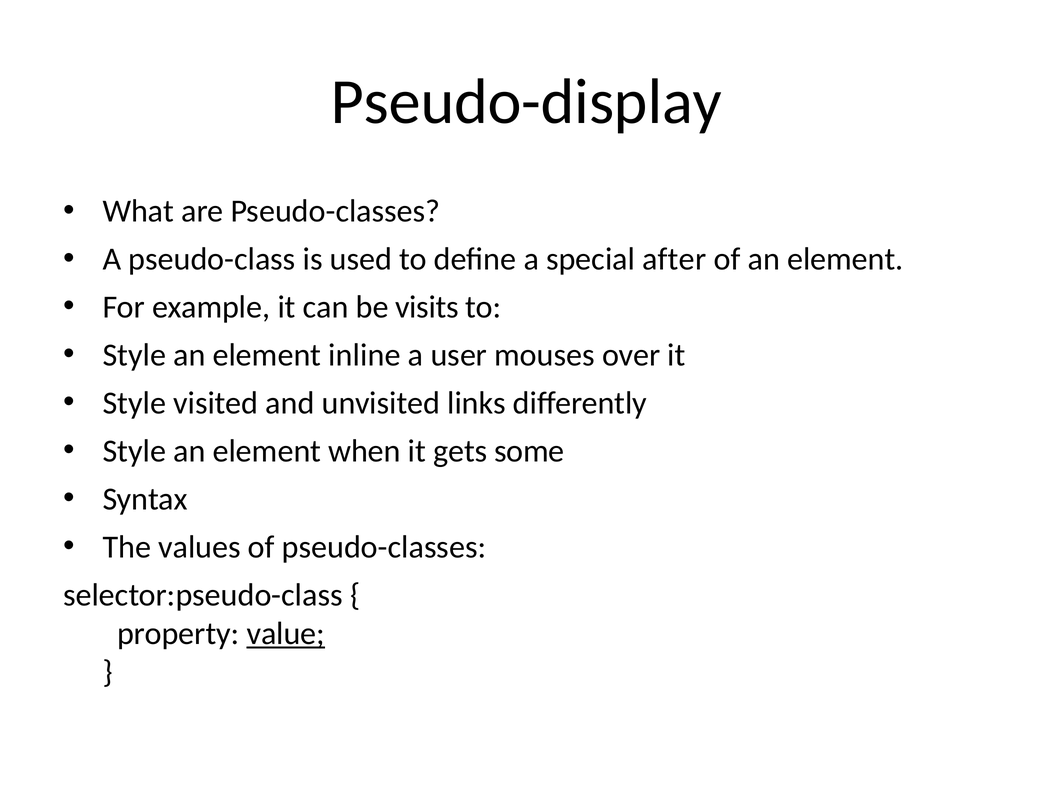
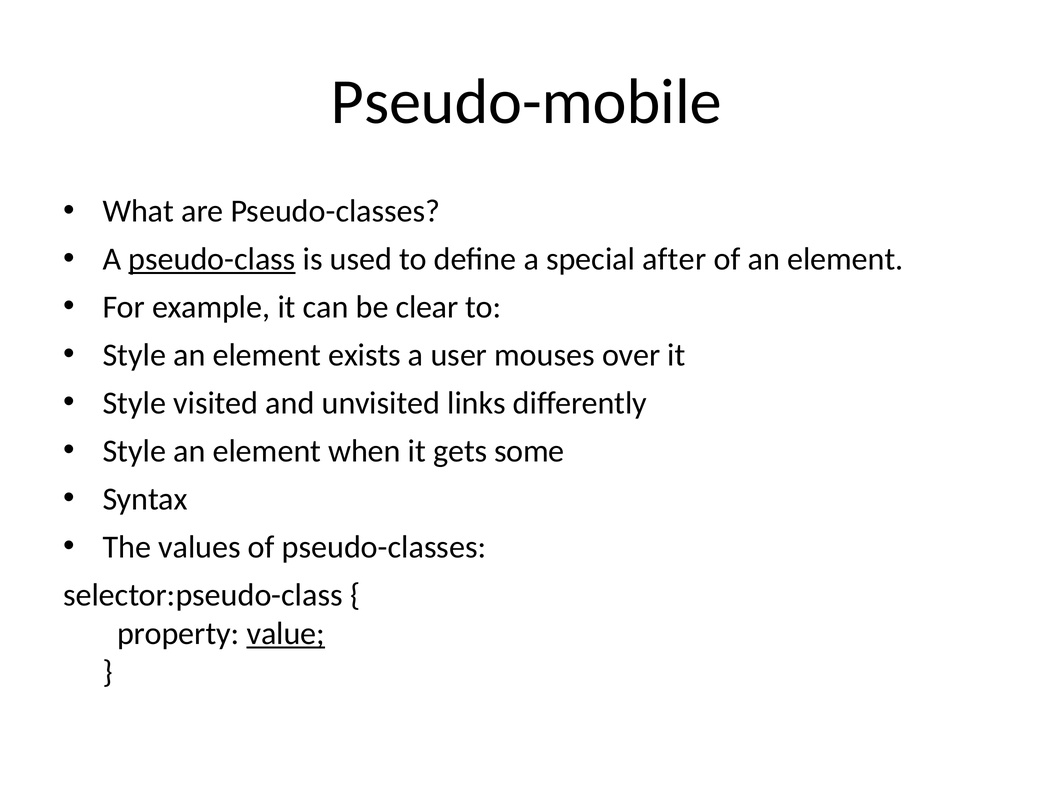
Pseudo-display: Pseudo-display -> Pseudo-mobile
pseudo-class underline: none -> present
visits: visits -> clear
inline: inline -> exists
